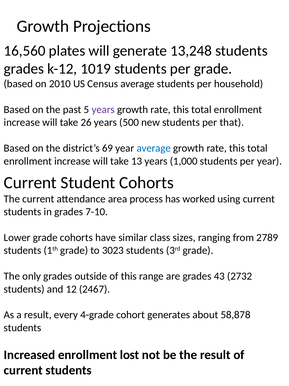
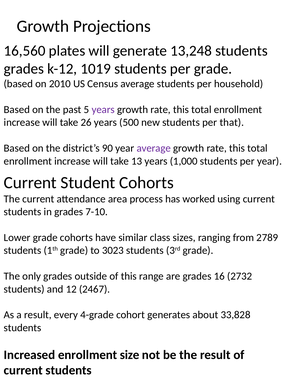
69: 69 -> 90
average at (154, 148) colour: blue -> purple
43: 43 -> 16
58,878: 58,878 -> 33,828
lost: lost -> size
